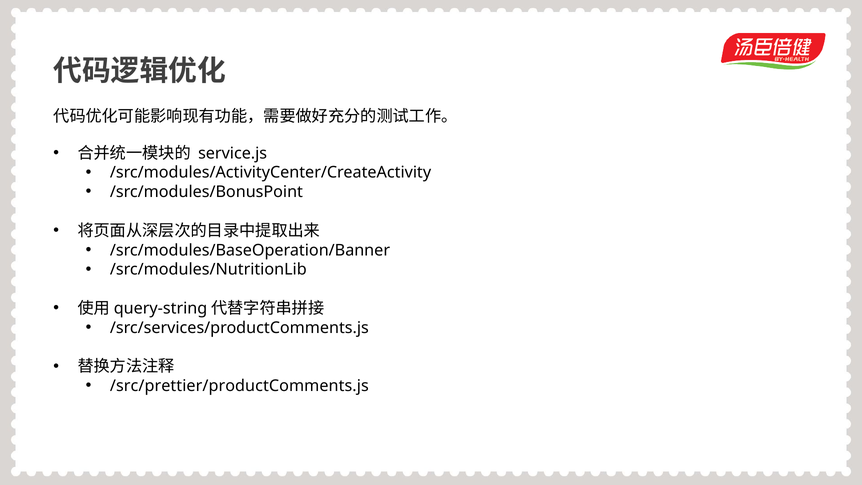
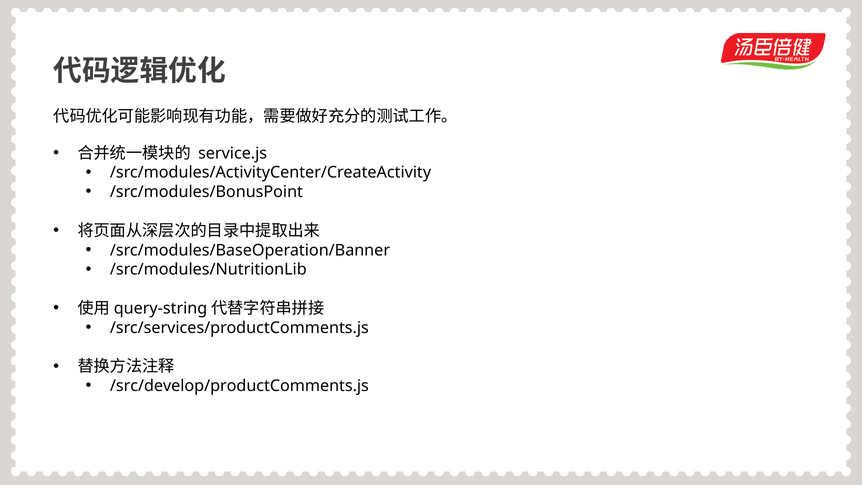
/src/prettier/productComments.js: /src/prettier/productComments.js -> /src/develop/productComments.js
